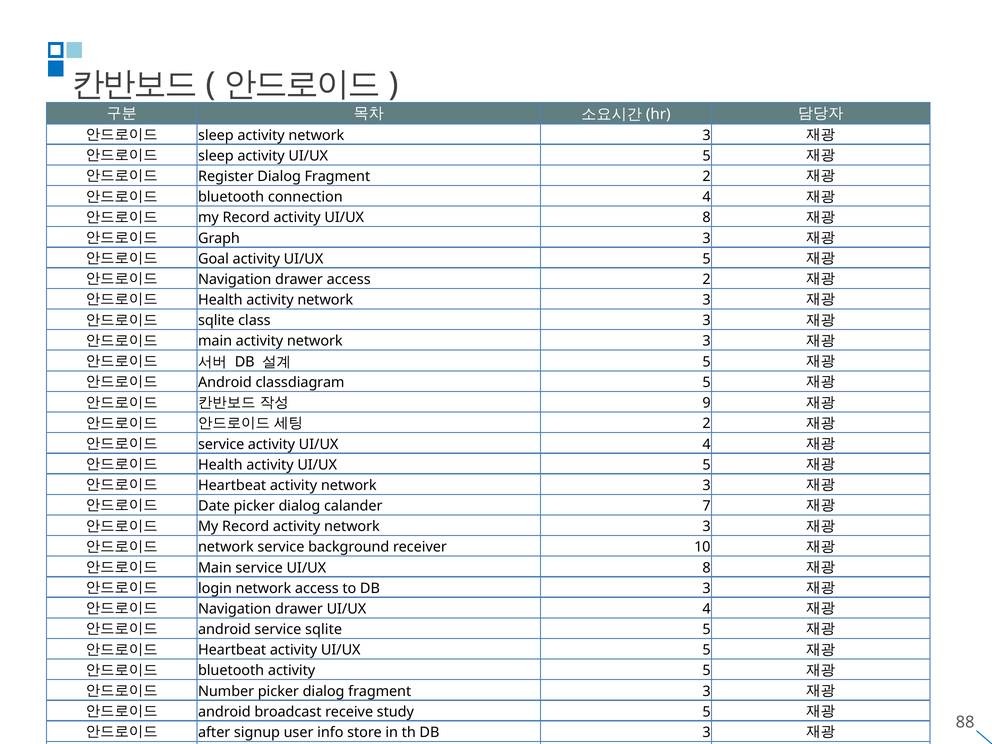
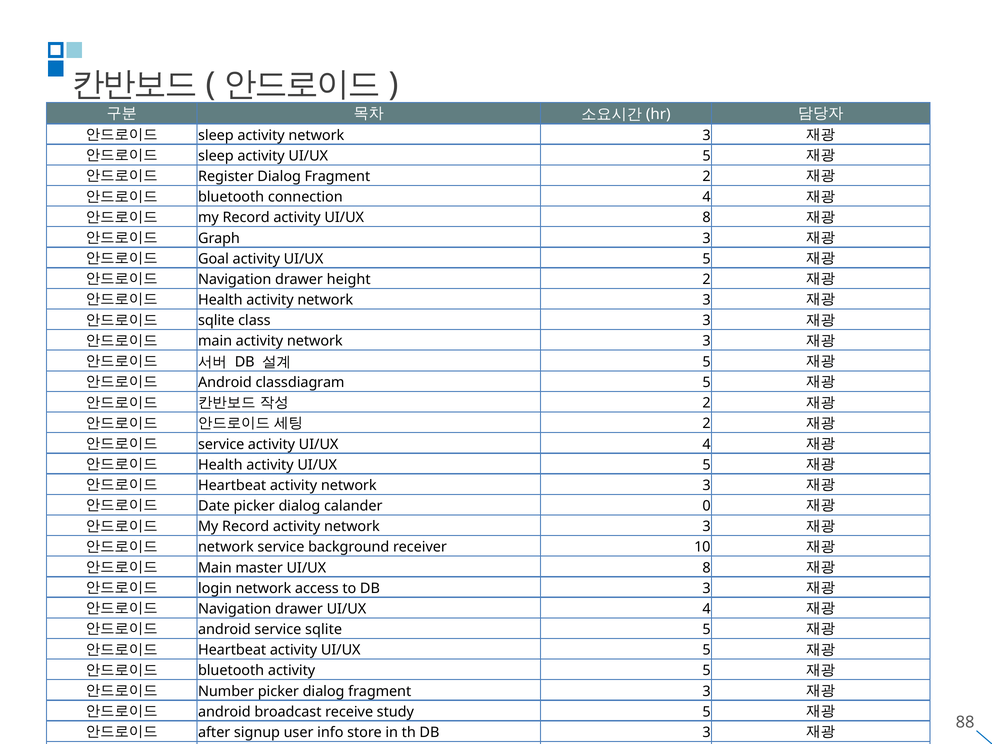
drawer access: access -> height
9 at (707, 403): 9 -> 2
7: 7 -> 0
Main service: service -> master
